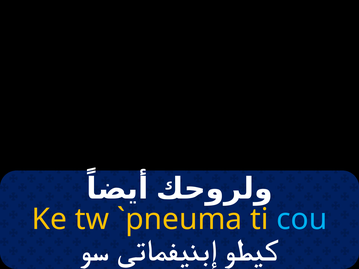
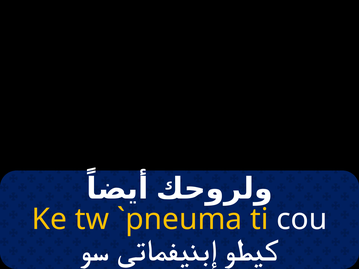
cou colour: light blue -> white
